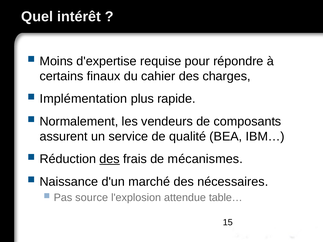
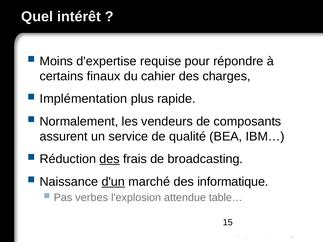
mécanismes: mécanismes -> broadcasting
d'un underline: none -> present
nécessaires: nécessaires -> informatique
source: source -> verbes
